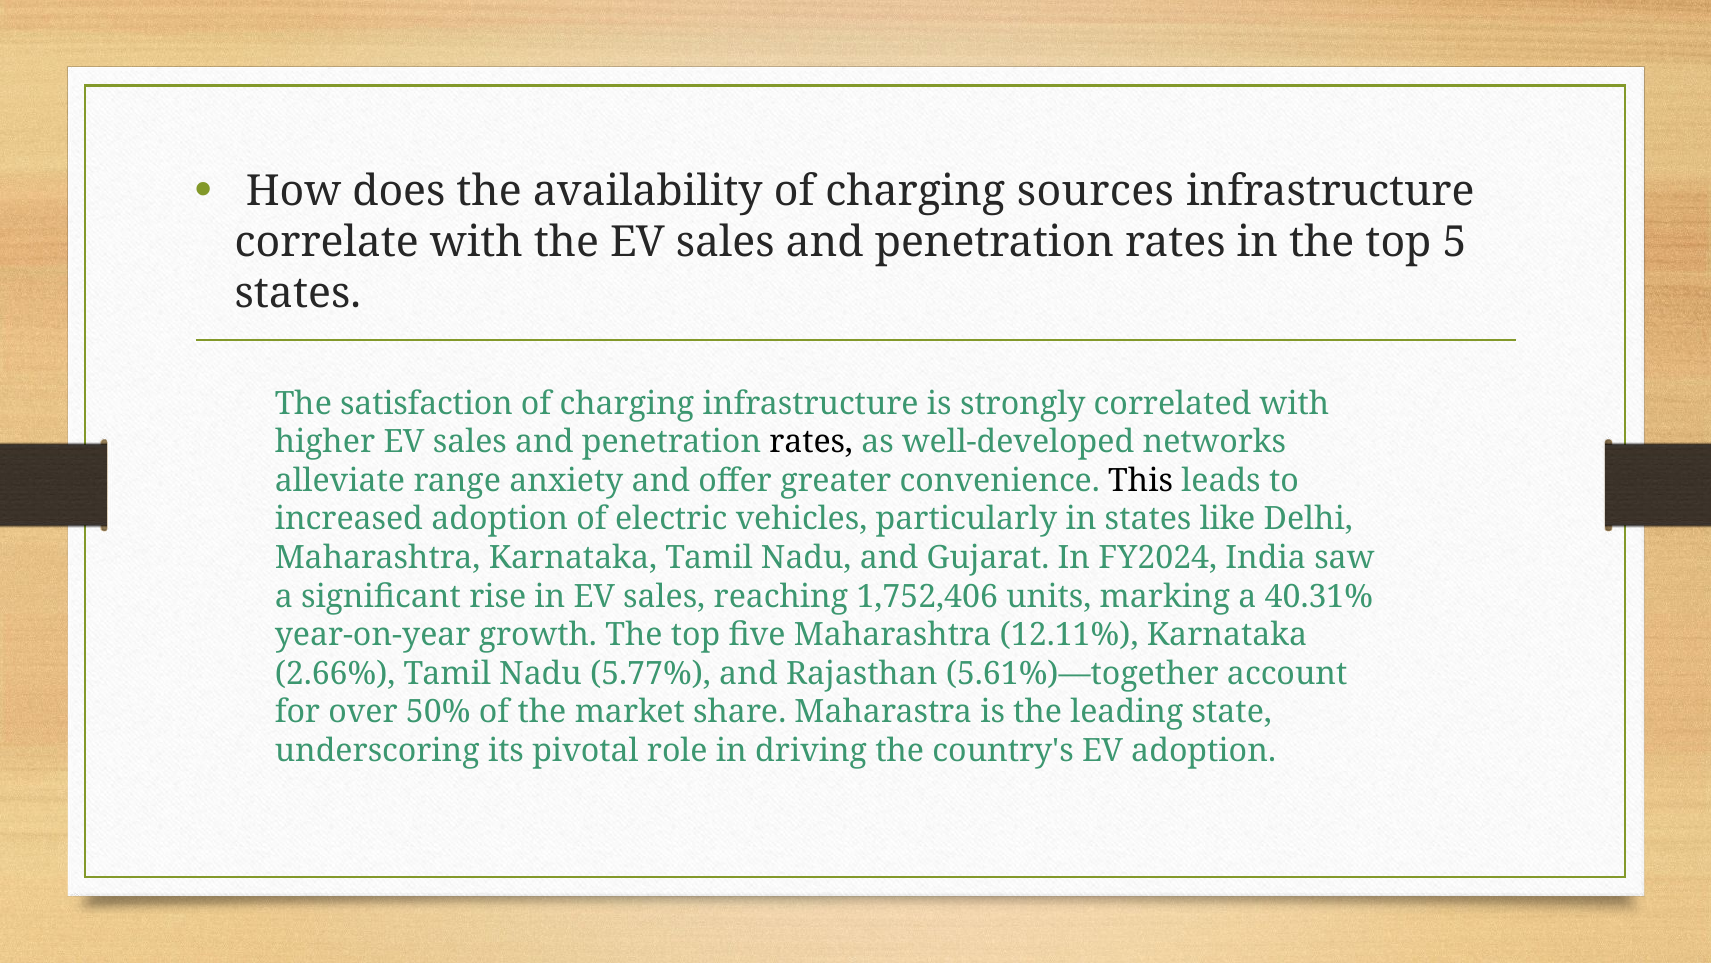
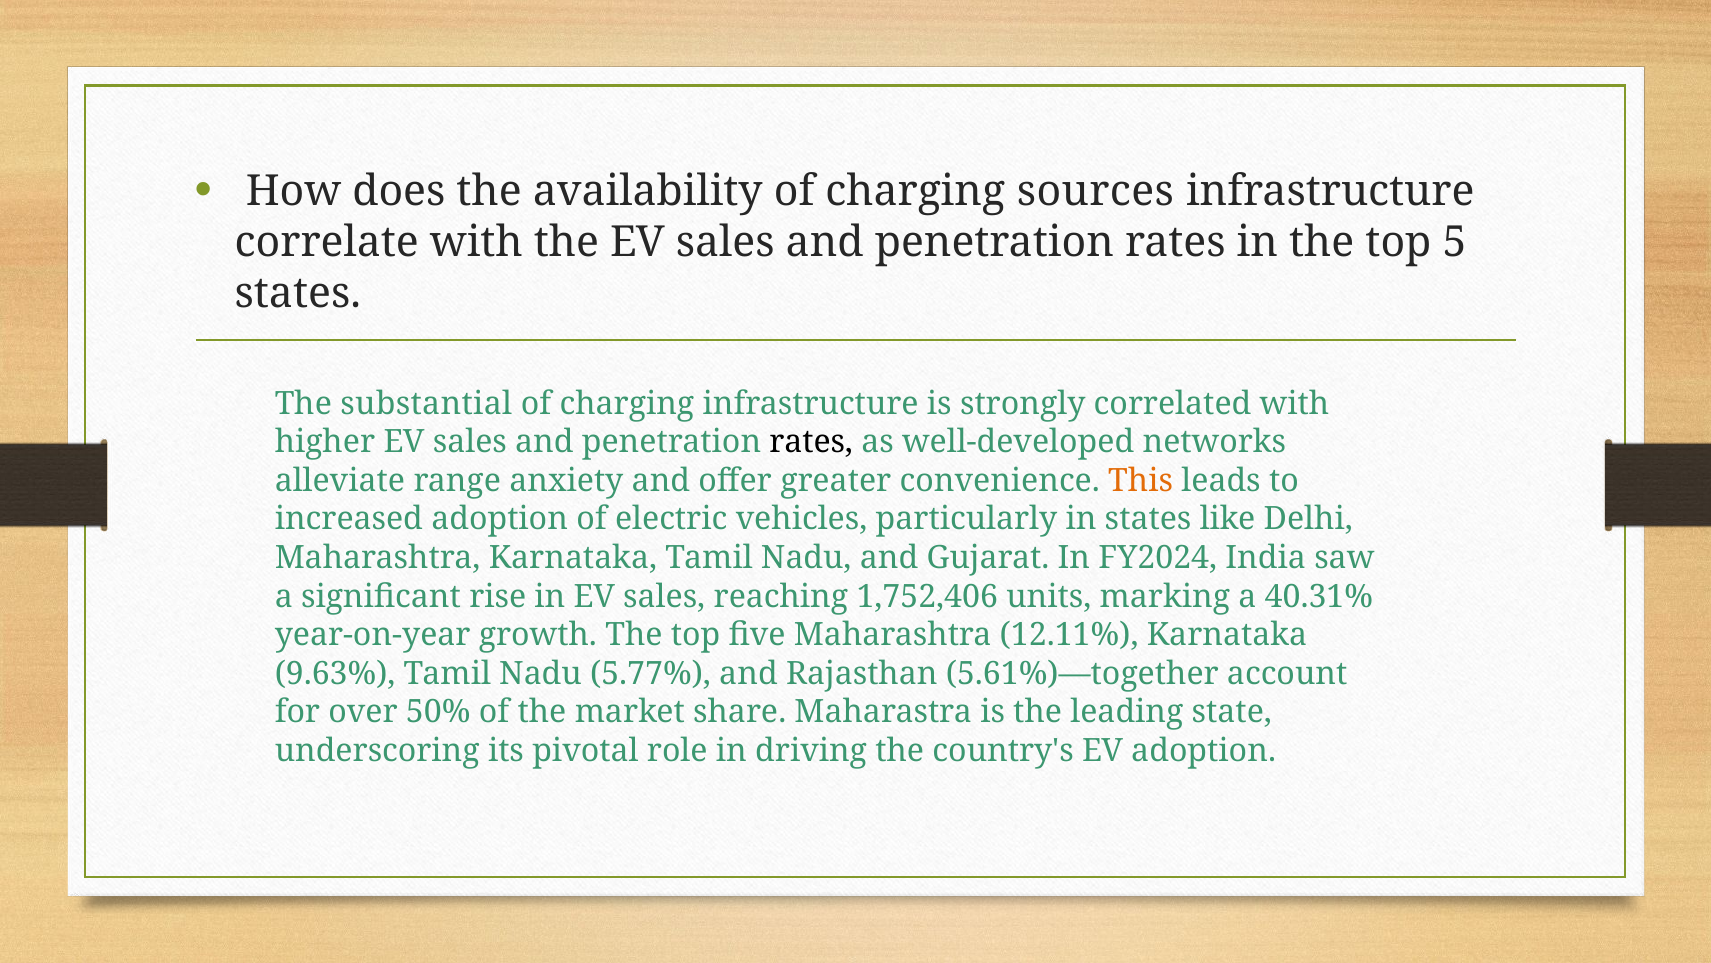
satisfaction: satisfaction -> substantial
This colour: black -> orange
2.66%: 2.66% -> 9.63%
